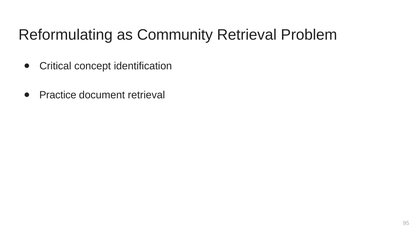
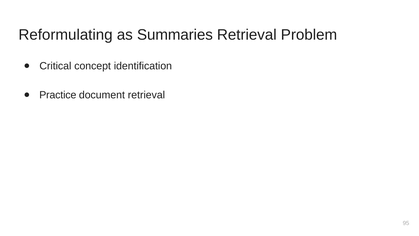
Community: Community -> Summaries
